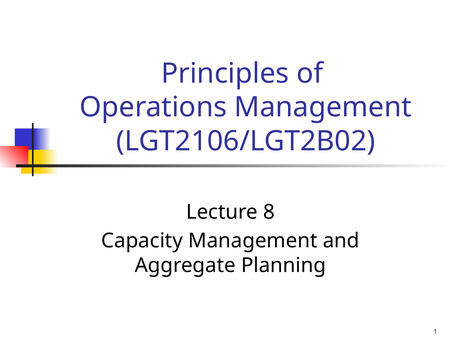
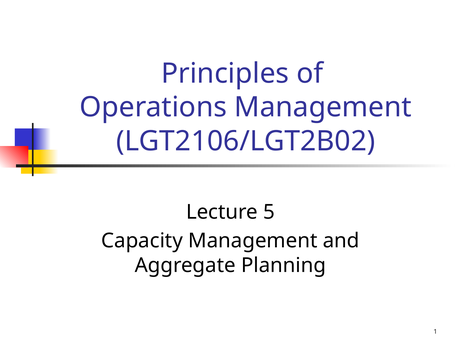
8: 8 -> 5
